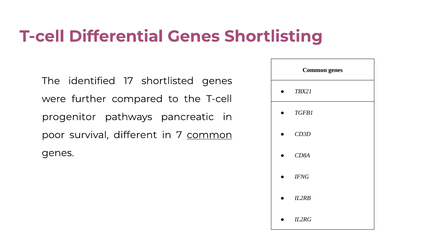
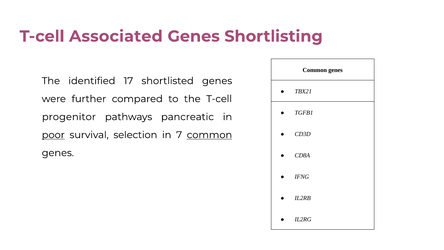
Differential: Differential -> Associated
poor underline: none -> present
different: different -> selection
